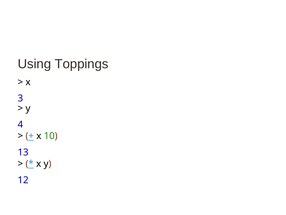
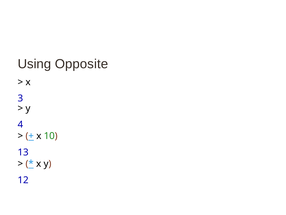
Toppings: Toppings -> Opposite
